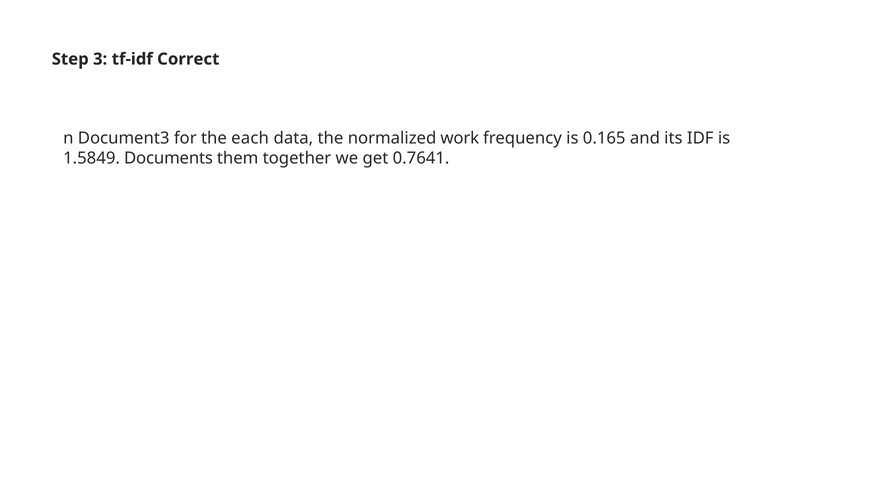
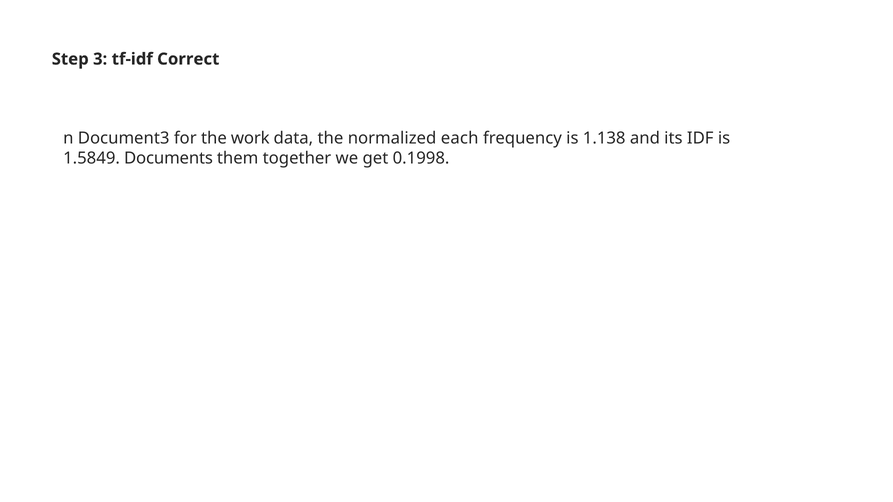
each: each -> work
work: work -> each
0.165: 0.165 -> 1.138
0.7641: 0.7641 -> 0.1998
